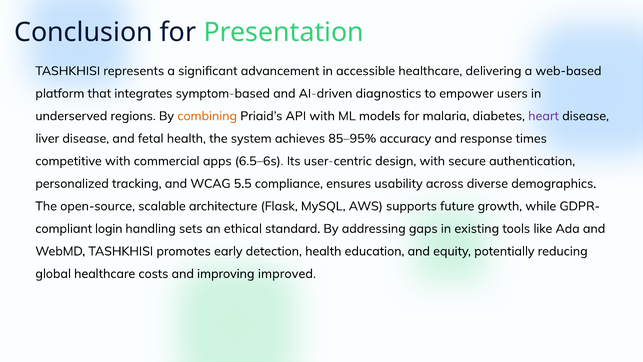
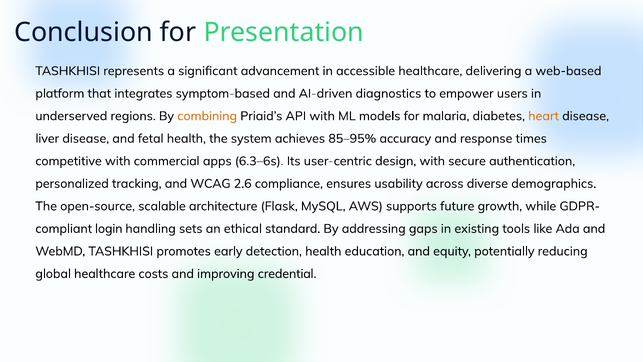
heart colour: purple -> orange
6.5–6s: 6.5–6s -> 6.3–6s
5.5: 5.5 -> 2.6
improved: improved -> credential
